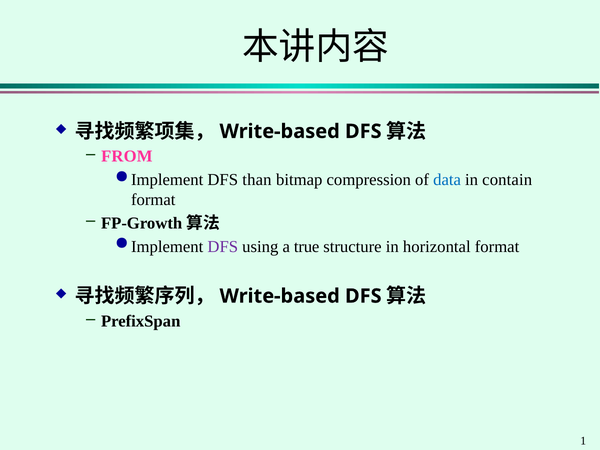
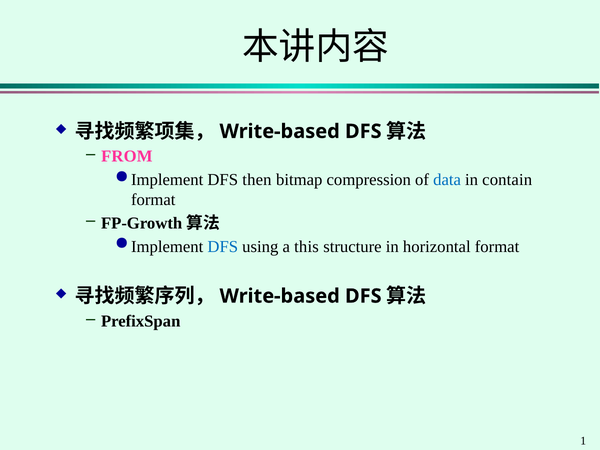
than: than -> then
DFS at (223, 247) colour: purple -> blue
true: true -> this
